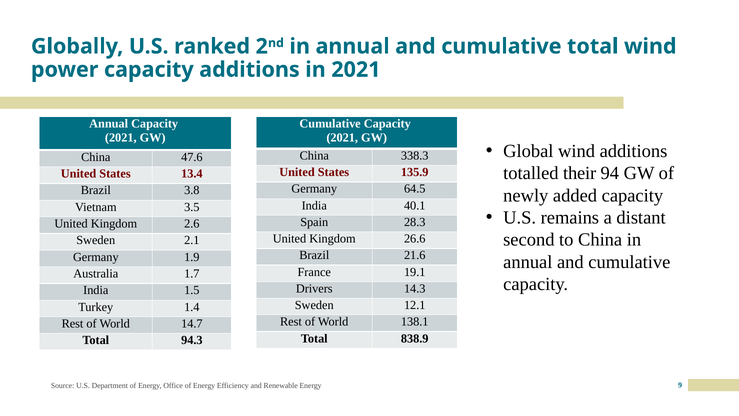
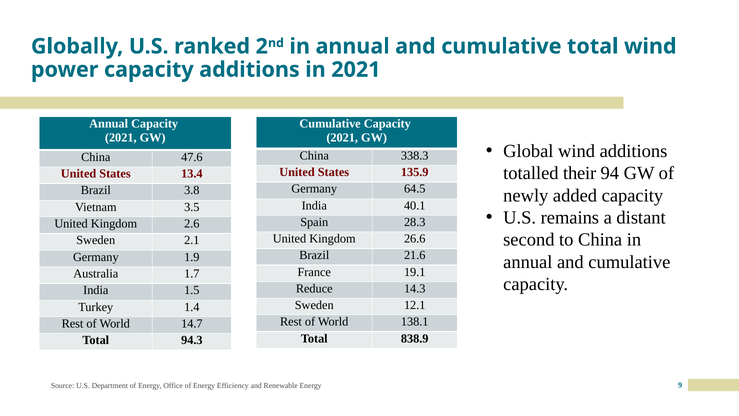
Drivers: Drivers -> Reduce
